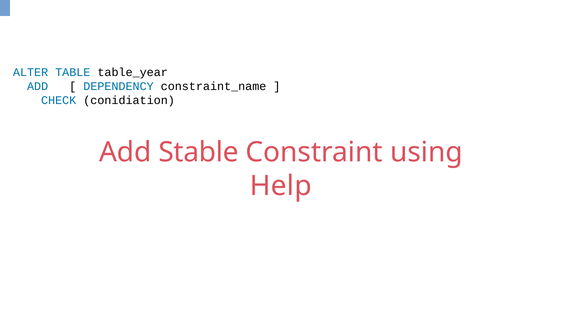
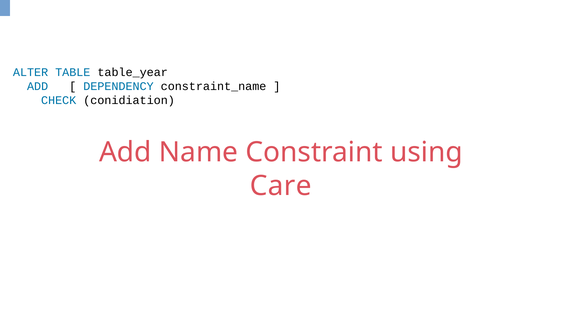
Stable: Stable -> Name
Help: Help -> Care
